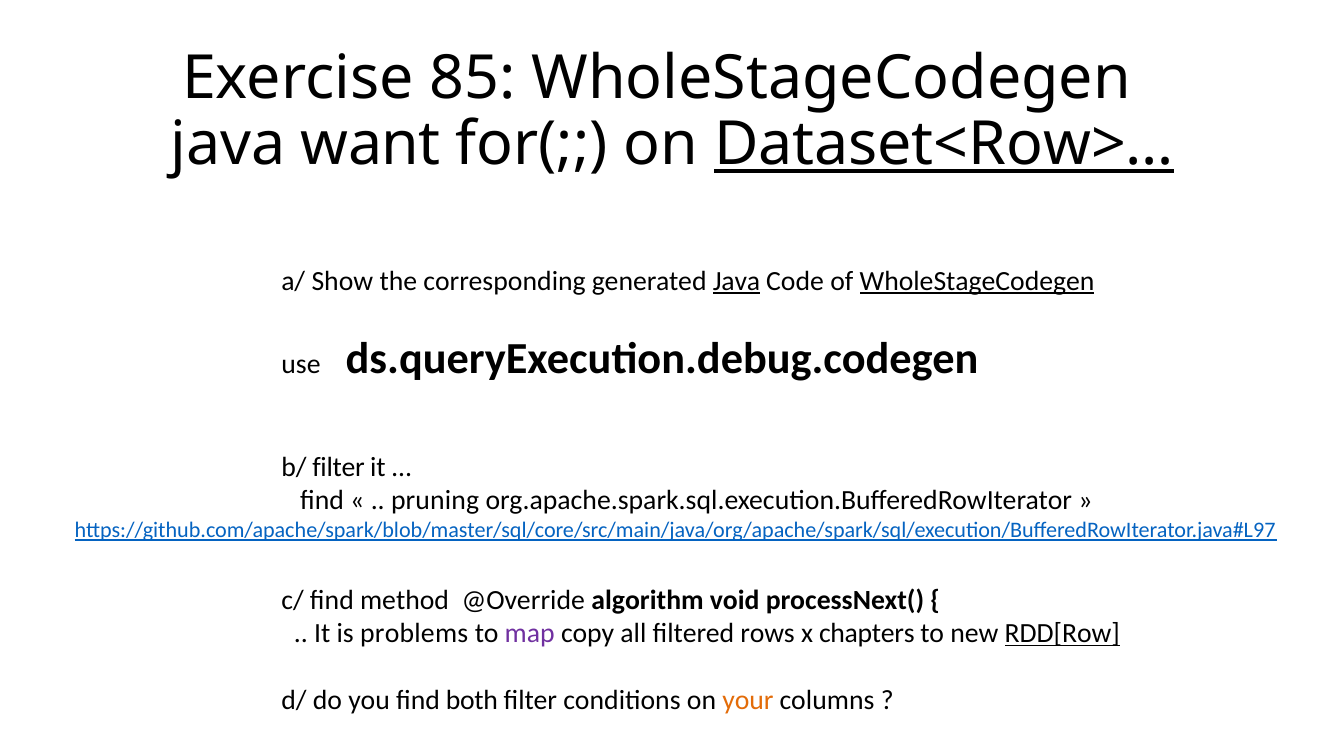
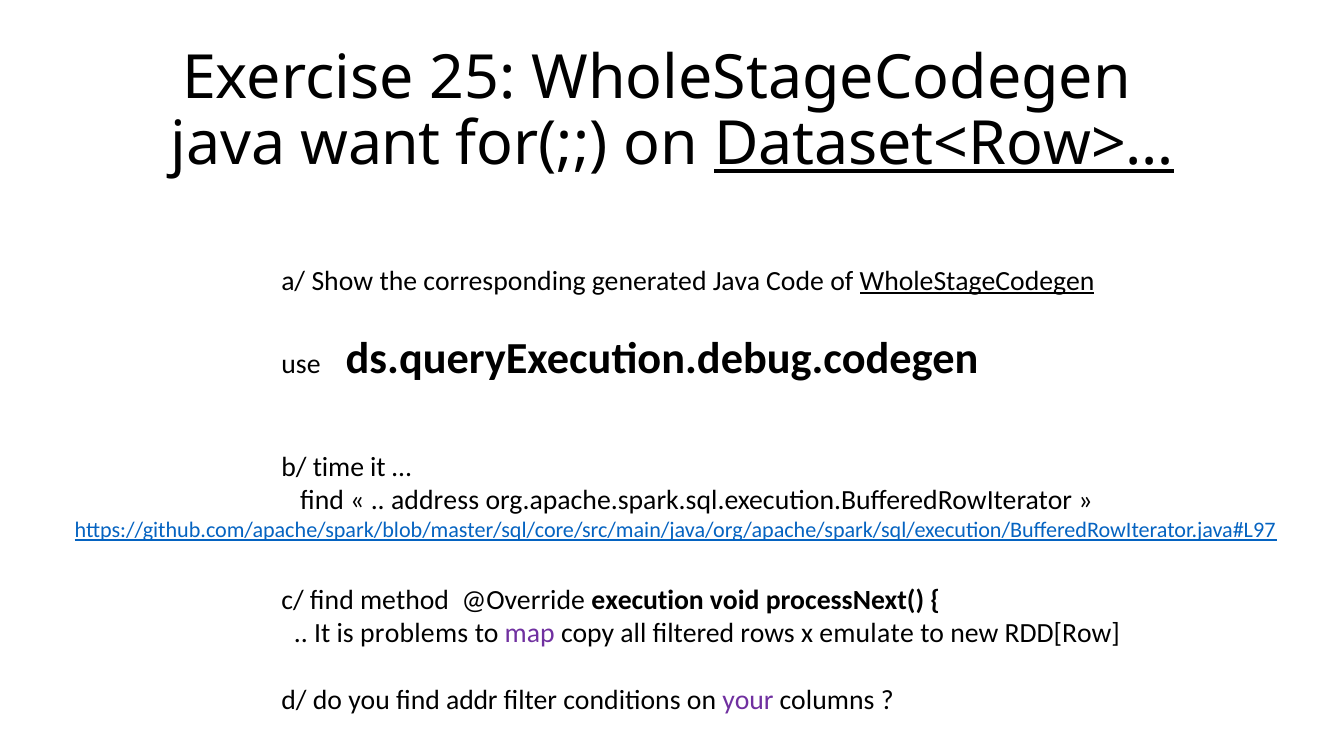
85: 85 -> 25
Java at (737, 281) underline: present -> none
b/ filter: filter -> time
pruning: pruning -> address
algorithm: algorithm -> execution
chapters: chapters -> emulate
RDD[Row underline: present -> none
both: both -> addr
your colour: orange -> purple
